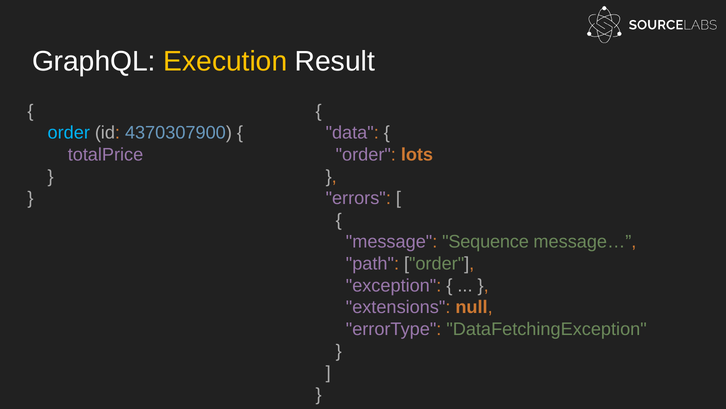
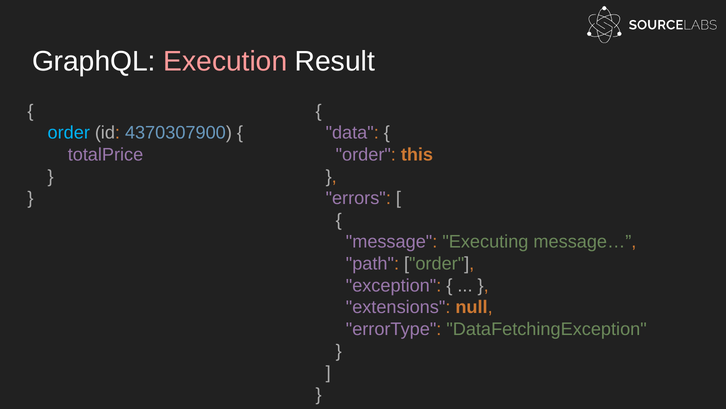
Execution colour: yellow -> pink
lots: lots -> this
Sequence: Sequence -> Executing
